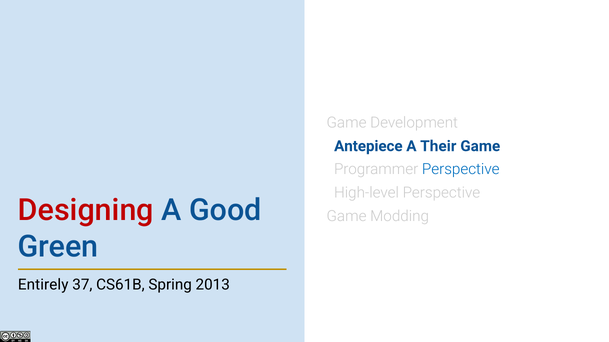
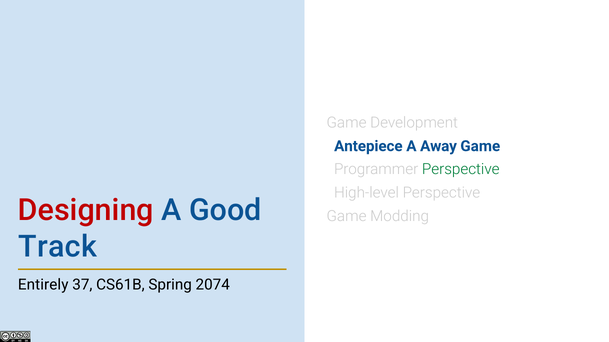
Their: Their -> Away
Perspective at (461, 170) colour: blue -> green
Green: Green -> Track
2013: 2013 -> 2074
